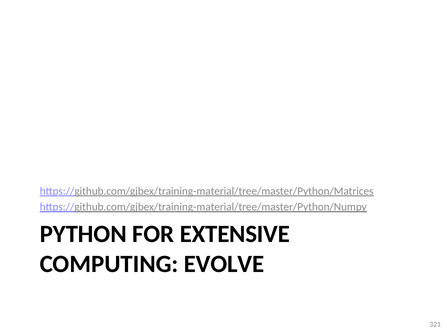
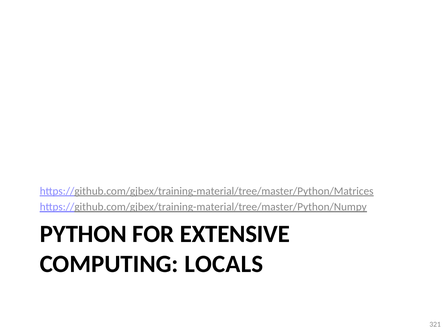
EVOLVE: EVOLVE -> LOCALS
